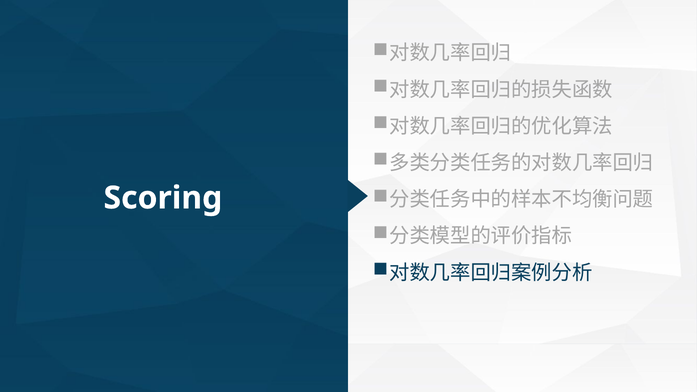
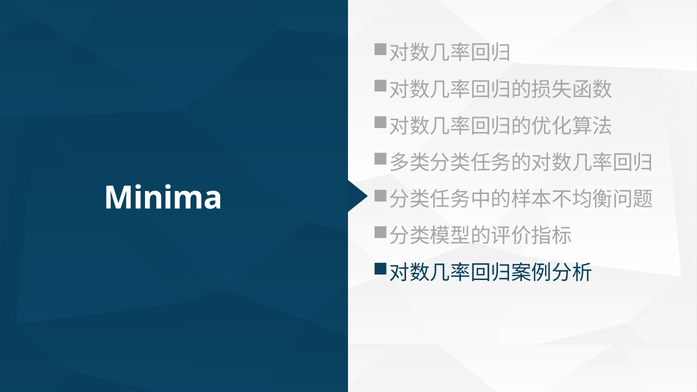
Scoring: Scoring -> Minima
